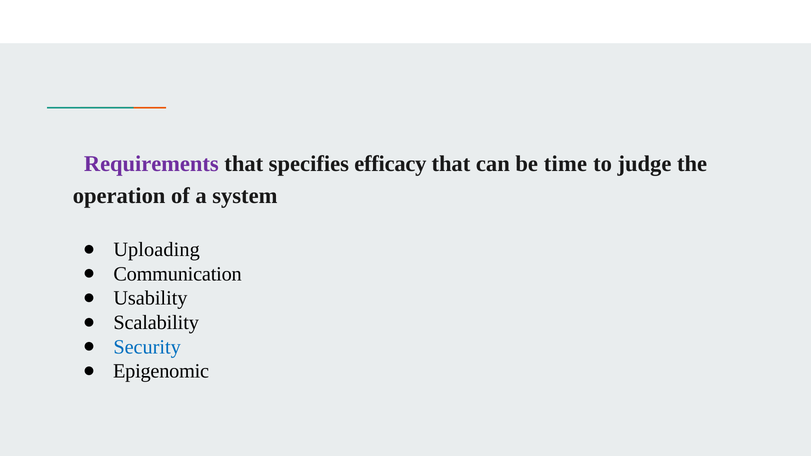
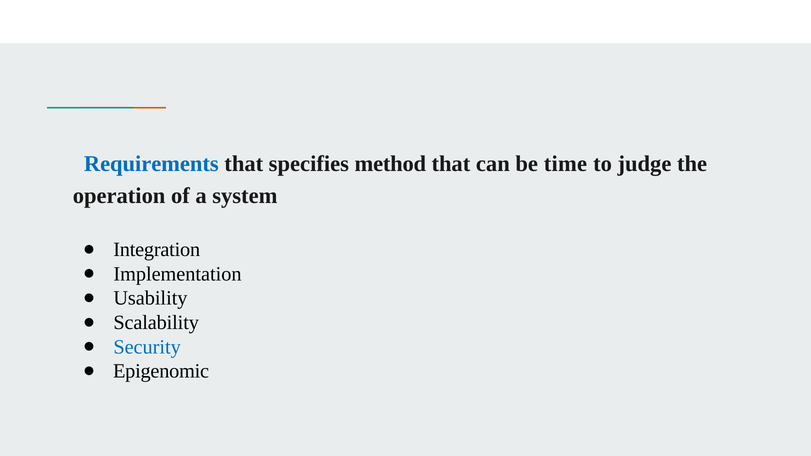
Requirements colour: purple -> blue
efficacy: efficacy -> method
Uploading: Uploading -> Integration
Communication: Communication -> Implementation
